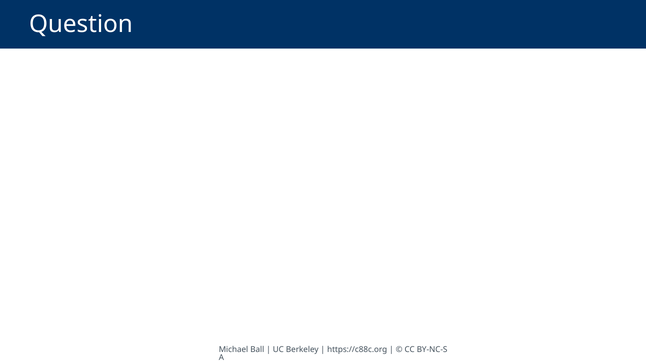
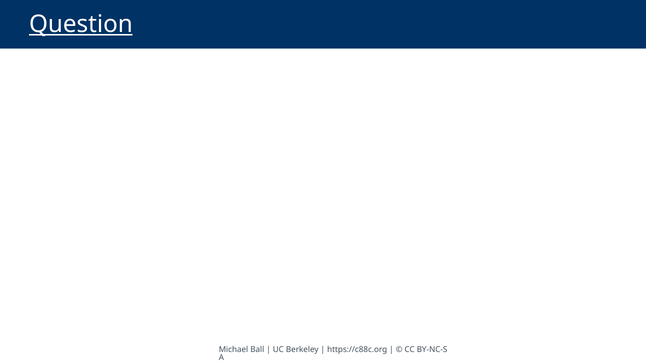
Question underline: none -> present
